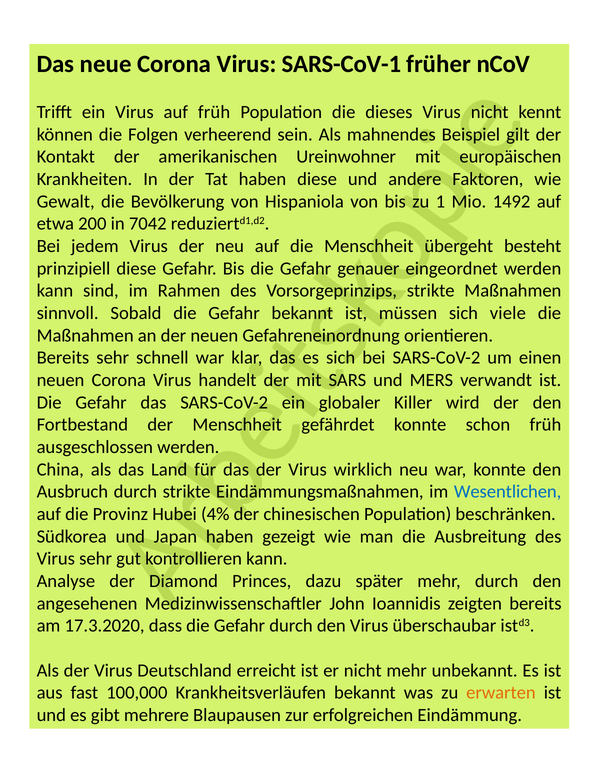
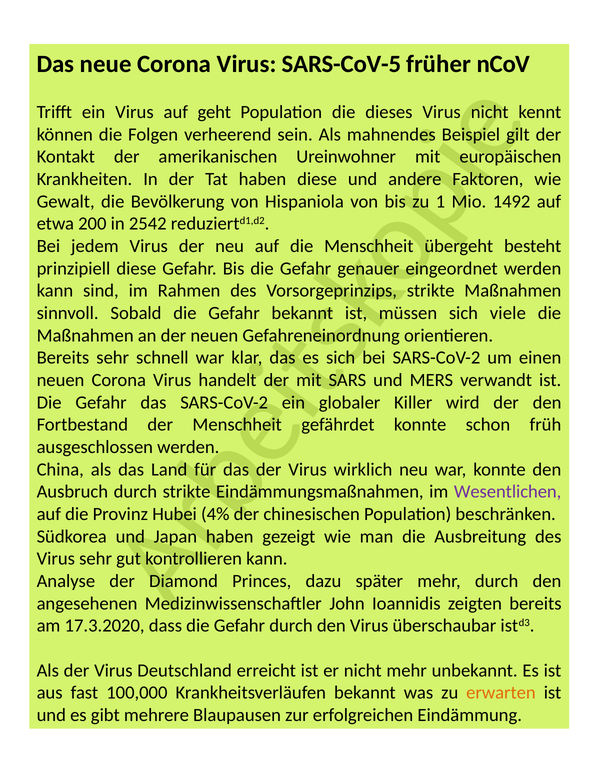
SARS-CoV-1: SARS-CoV-1 -> SARS-CoV-5
auf früh: früh -> geht
7042: 7042 -> 2542
Wesentlichen colour: blue -> purple
